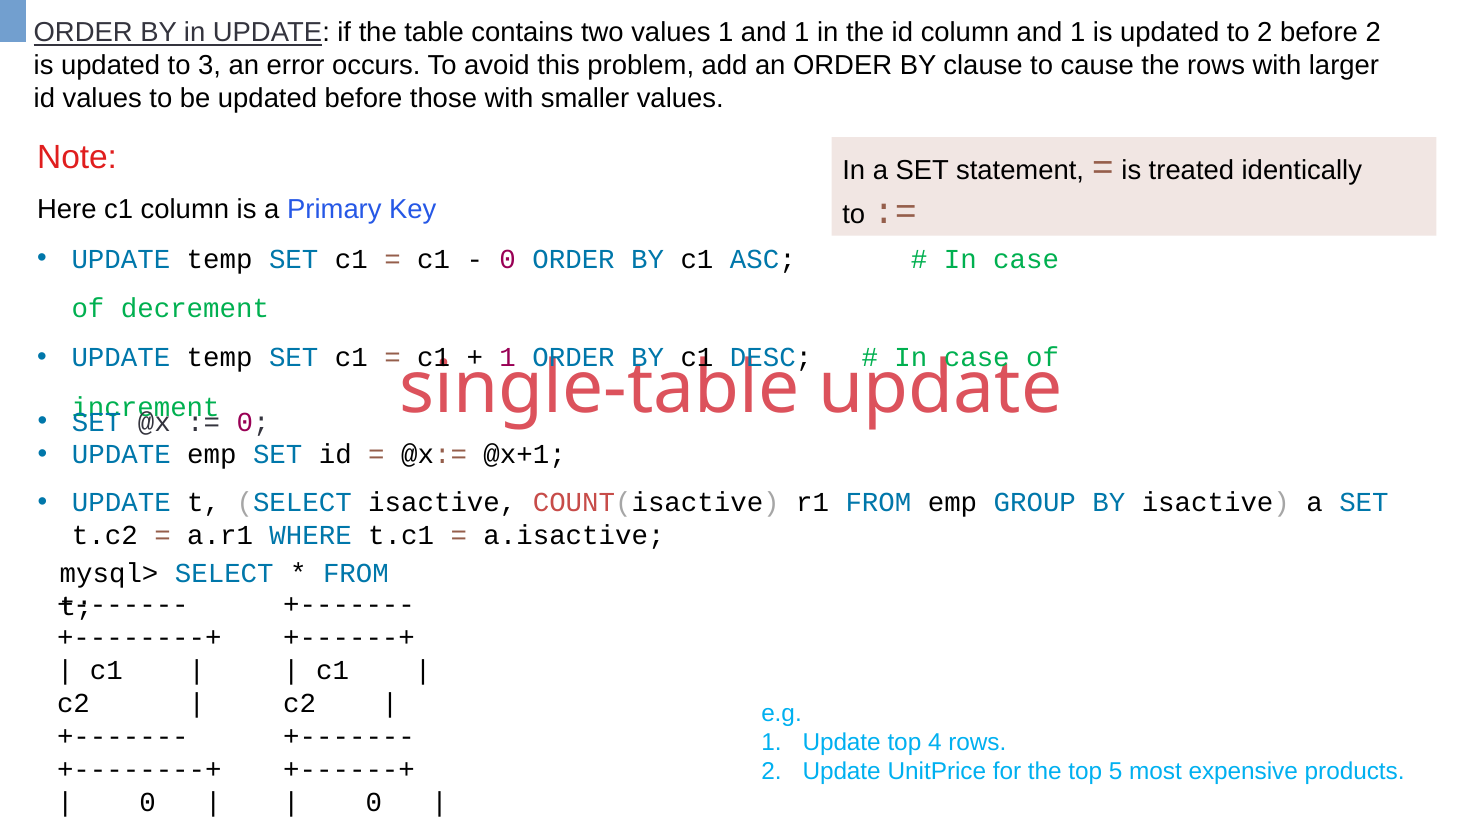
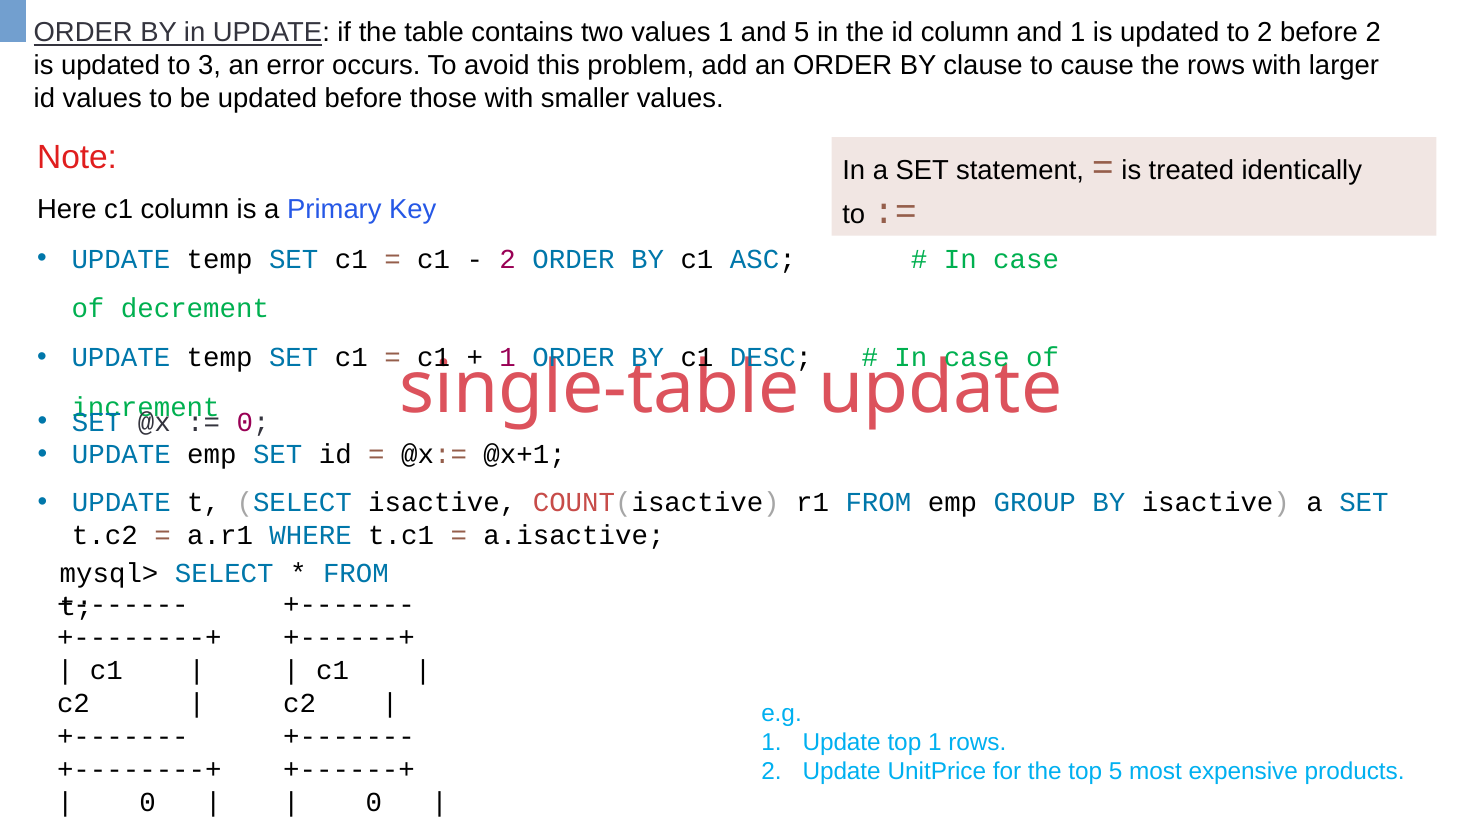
1 and 1: 1 -> 5
0 at (508, 259): 0 -> 2
top 4: 4 -> 1
